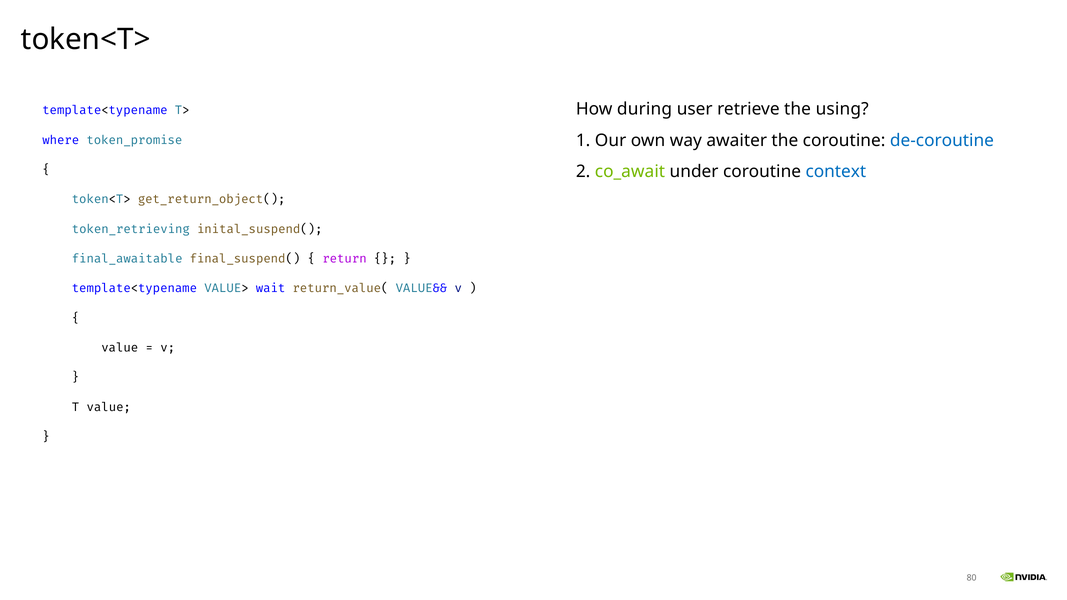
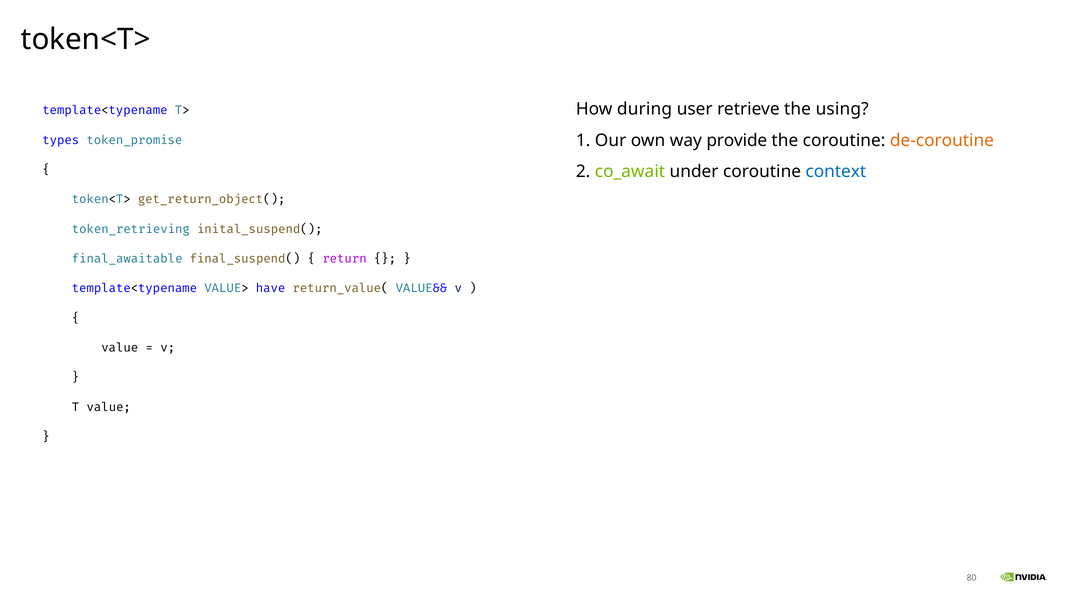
where: where -> types
awaiter: awaiter -> provide
de-coroutine colour: blue -> orange
wait: wait -> have
